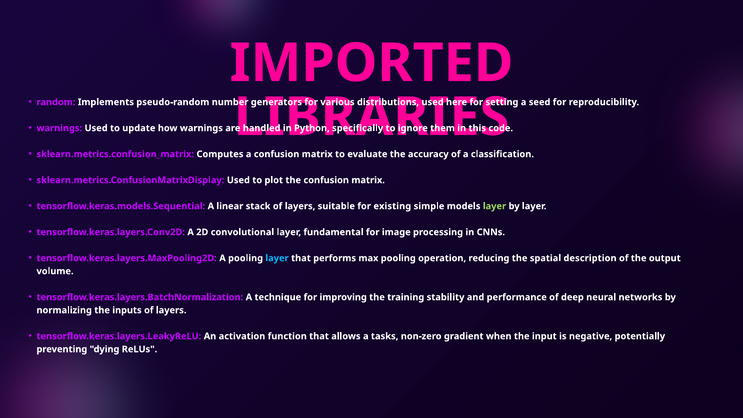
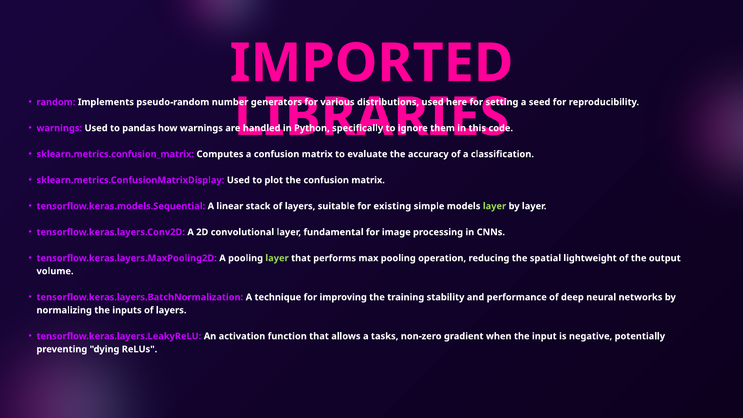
update: update -> pandas
layer at (277, 258) colour: light blue -> light green
description: description -> lightweight
